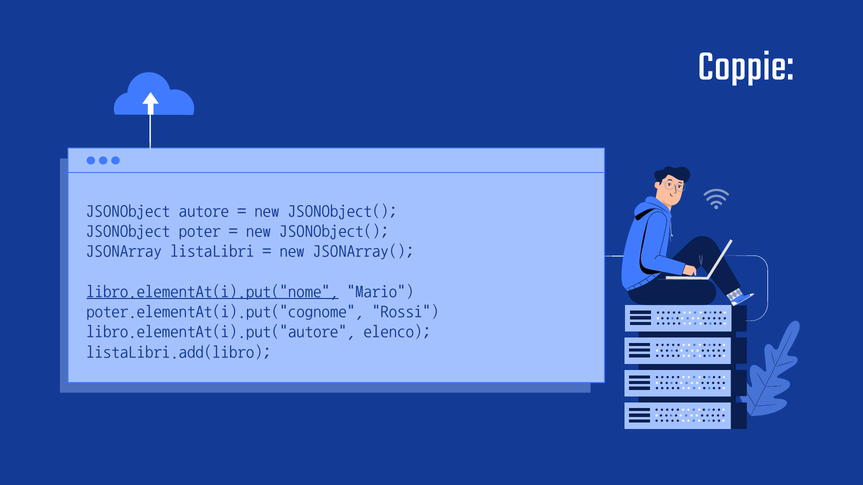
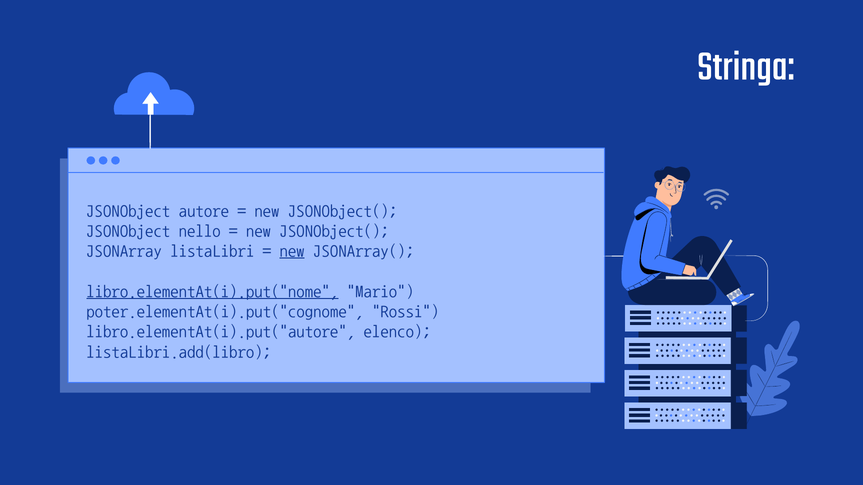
Coppie: Coppie -> Stringa
poter: poter -> nello
new at (292, 251) underline: none -> present
